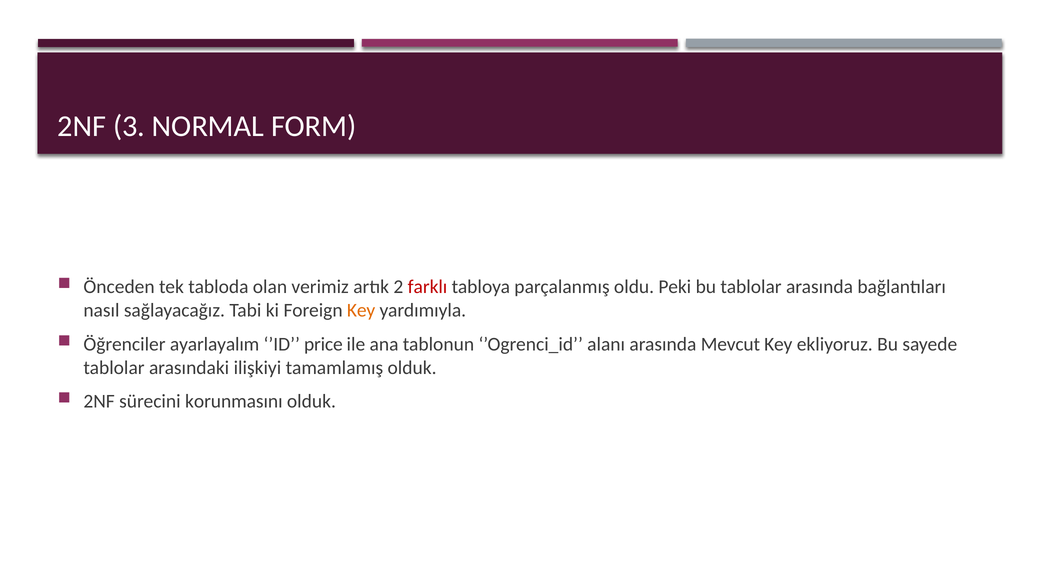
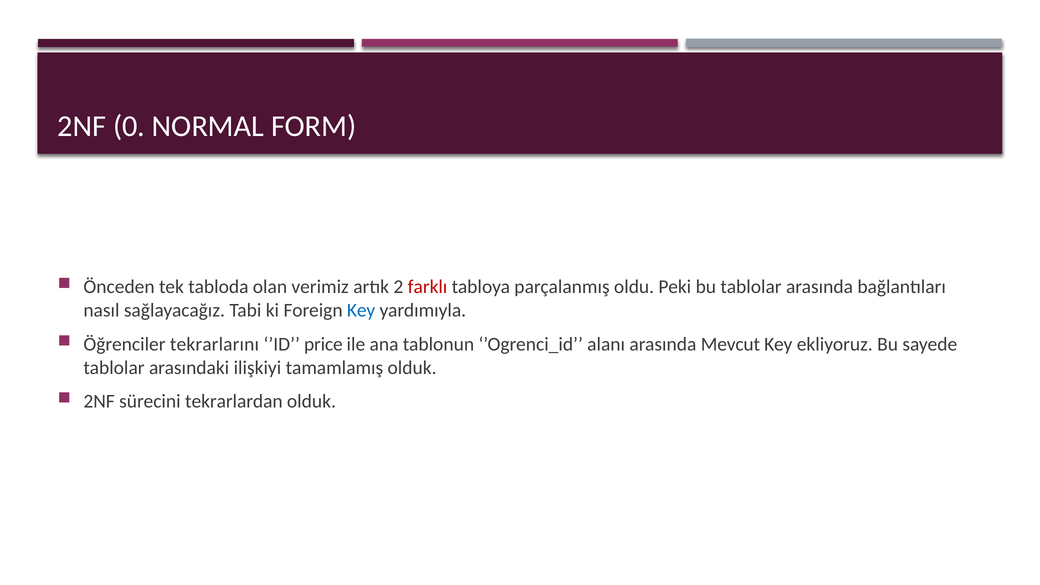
3: 3 -> 0
Key at (361, 310) colour: orange -> blue
ayarlayalım: ayarlayalım -> tekrarlarını
korunmasını: korunmasını -> tekrarlardan
